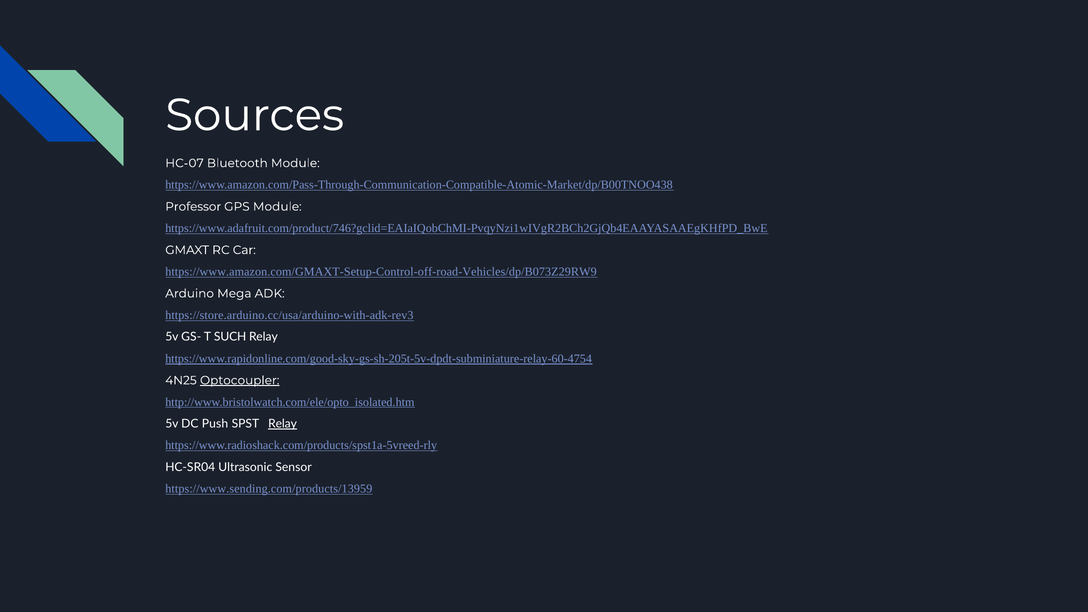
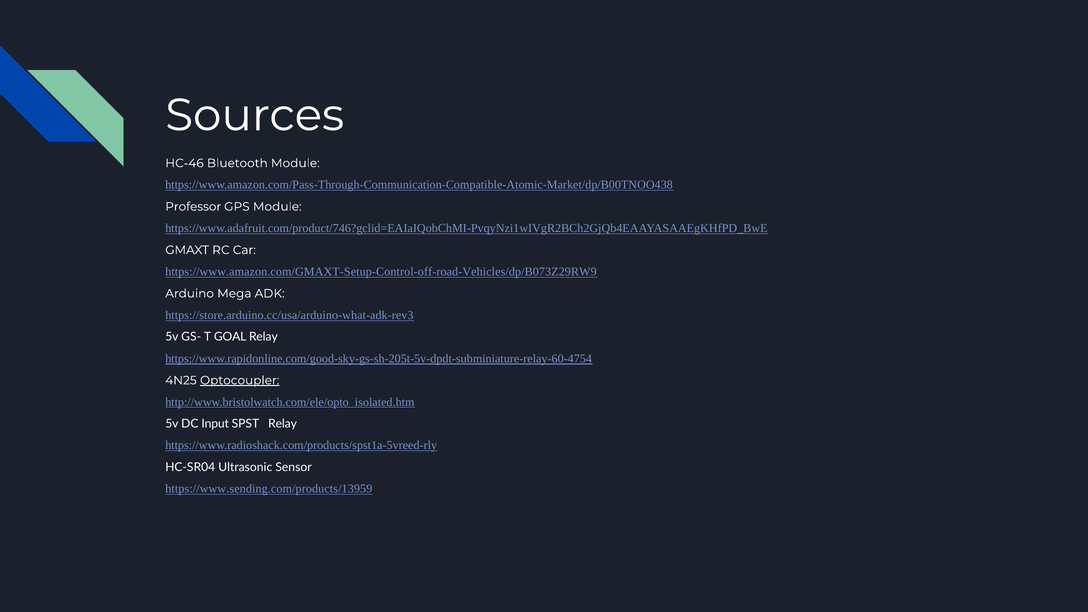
HC-07: HC-07 -> HC-46
https://store.arduino.cc/usa/arduino-with-adk-rev3: https://store.arduino.cc/usa/arduino-with-adk-rev3 -> https://store.arduino.cc/usa/arduino-what-adk-rev3
SUCH: SUCH -> GOAL
Push: Push -> Input
Relay at (283, 424) underline: present -> none
